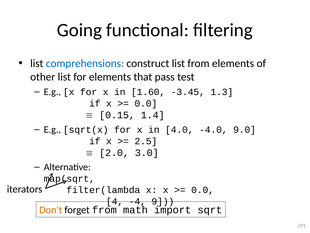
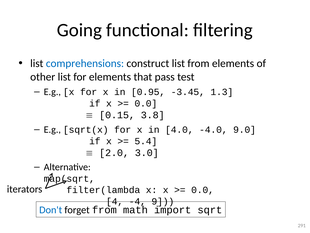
1.60: 1.60 -> 0.95
1.4: 1.4 -> 3.8
2.5: 2.5 -> 5.4
Don't colour: orange -> blue
